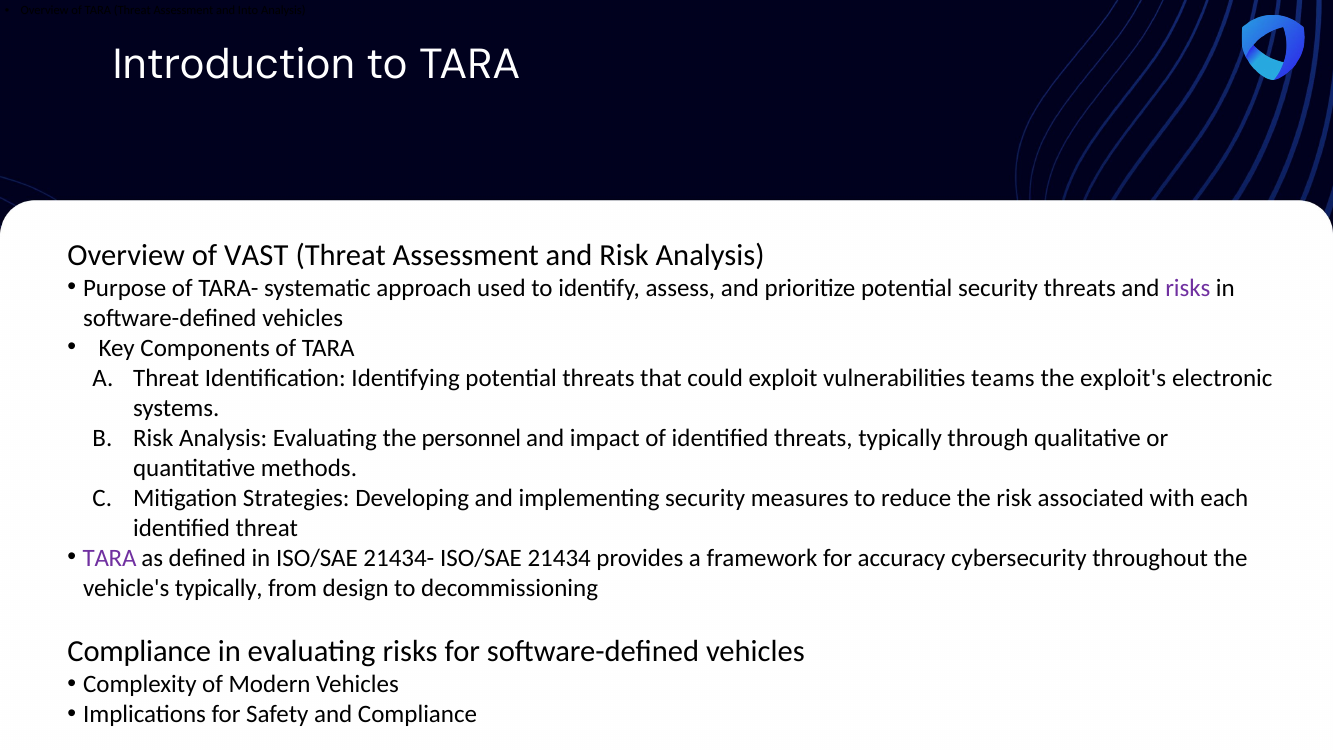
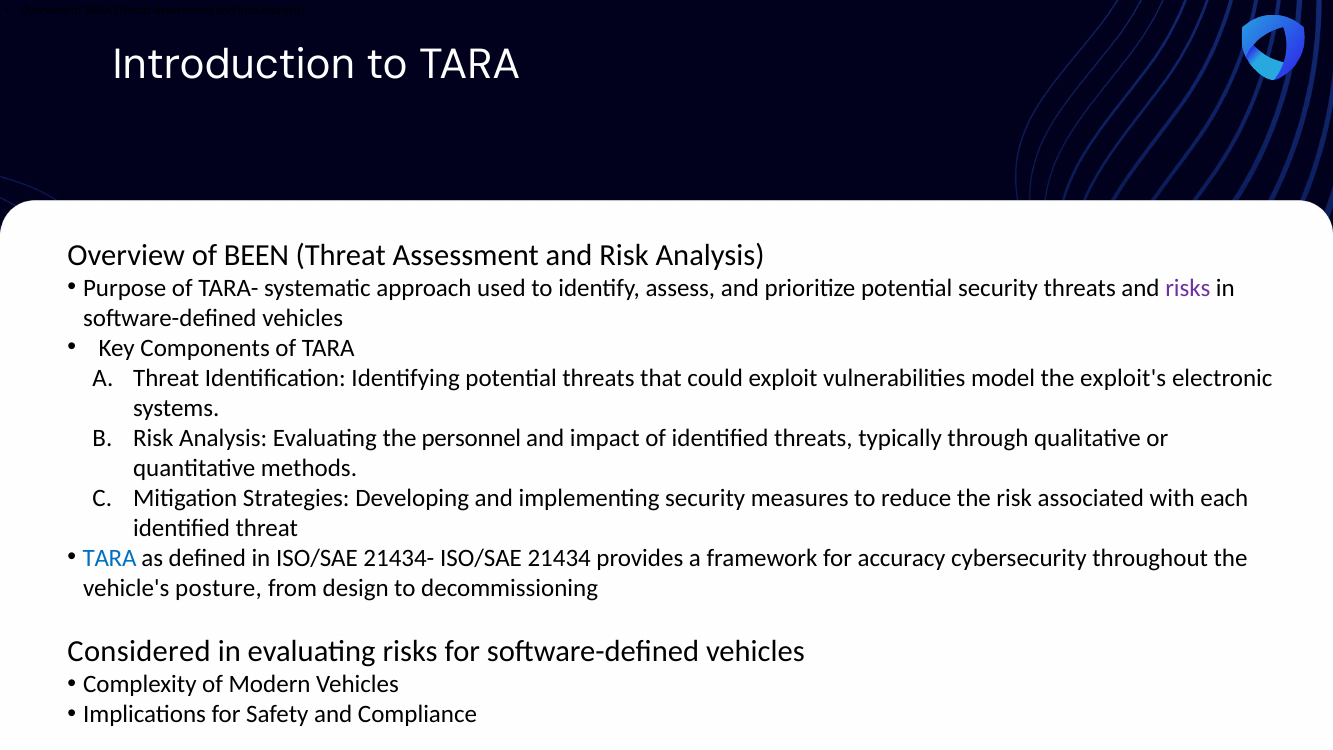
VAST: VAST -> BEEN
teams: teams -> model
TARA at (110, 558) colour: purple -> blue
vehicle's typically: typically -> posture
Compliance at (139, 651): Compliance -> Considered
